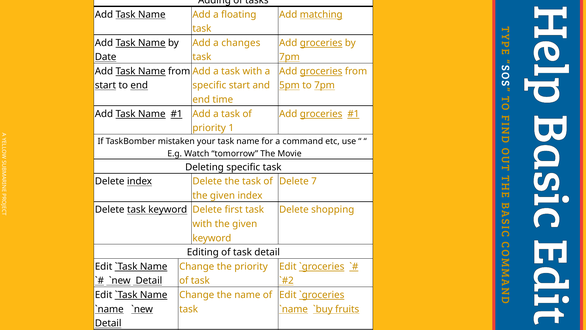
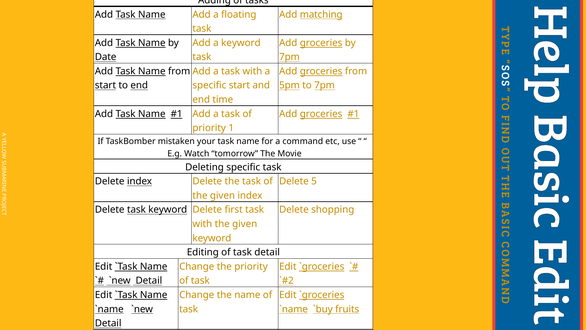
a changes: changes -> keyword
7: 7 -> 5
